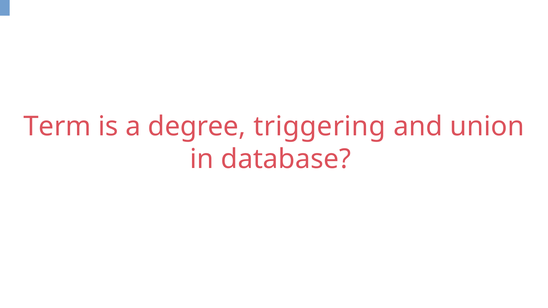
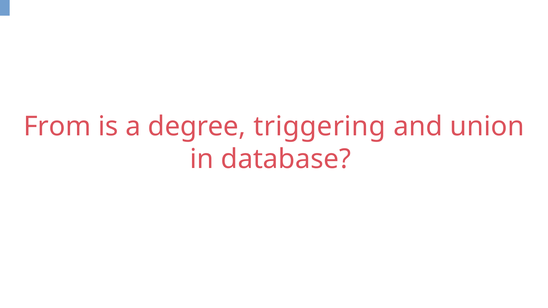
Term: Term -> From
